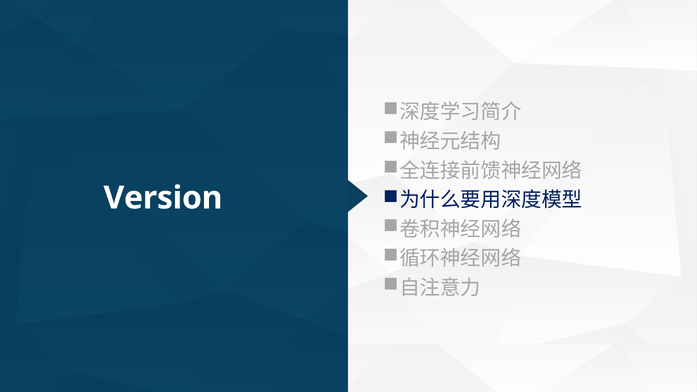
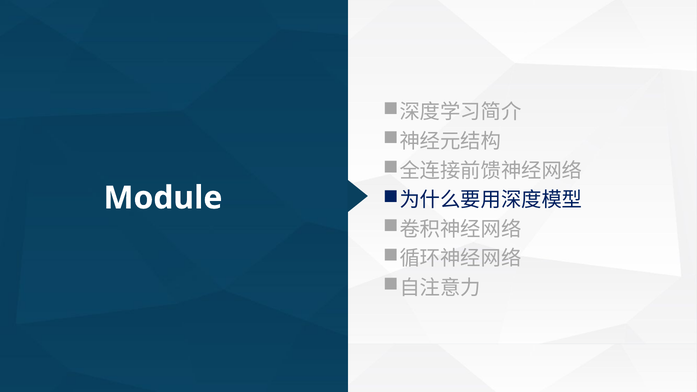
Version: Version -> Module
